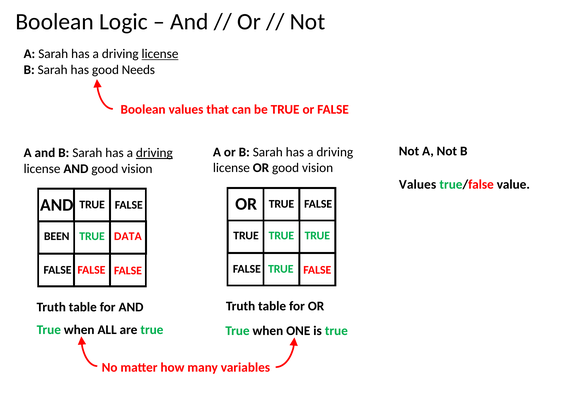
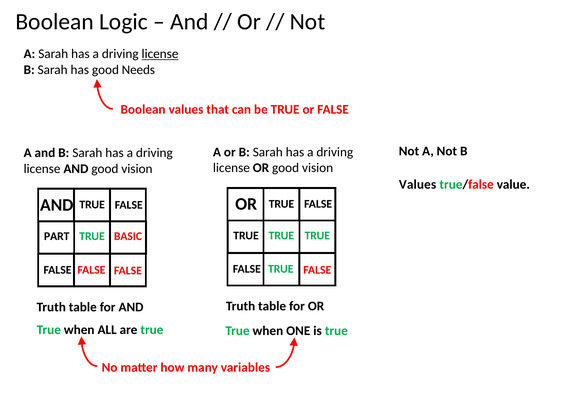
driving at (154, 153) underline: present -> none
BEEN: BEEN -> PART
DATA: DATA -> BASIC
